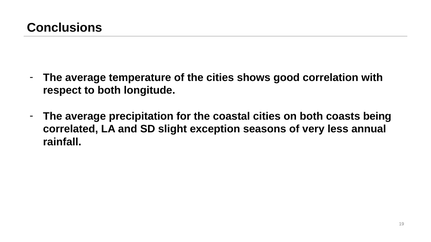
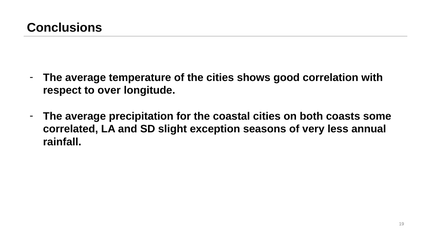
to both: both -> over
being: being -> some
